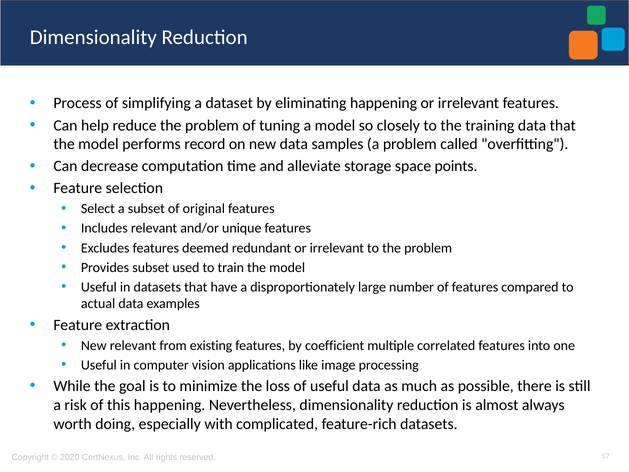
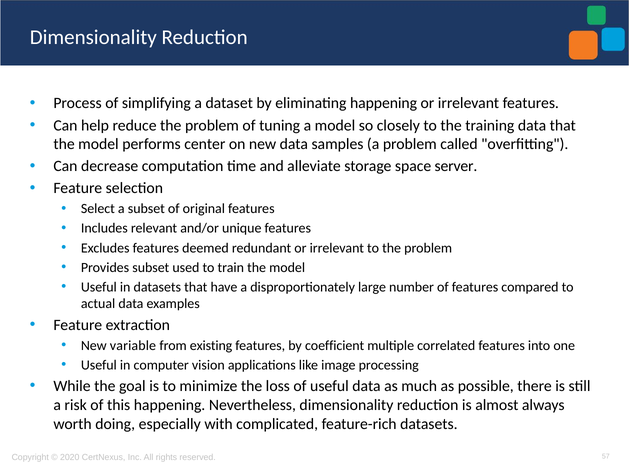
record: record -> center
points: points -> server
New relevant: relevant -> variable
